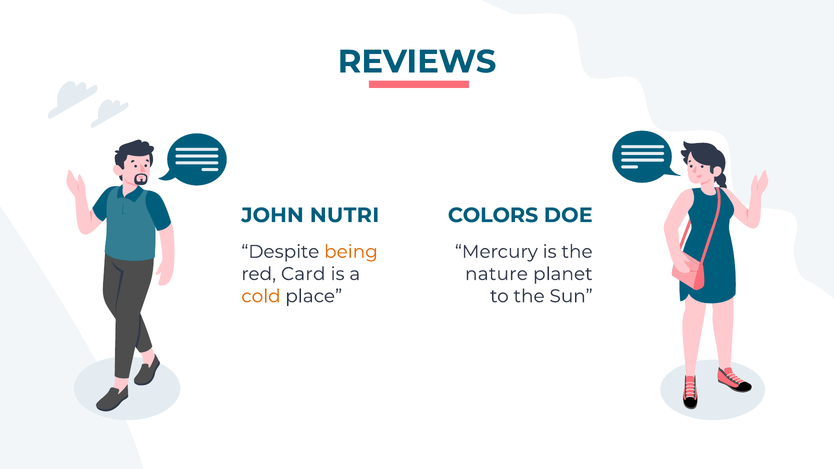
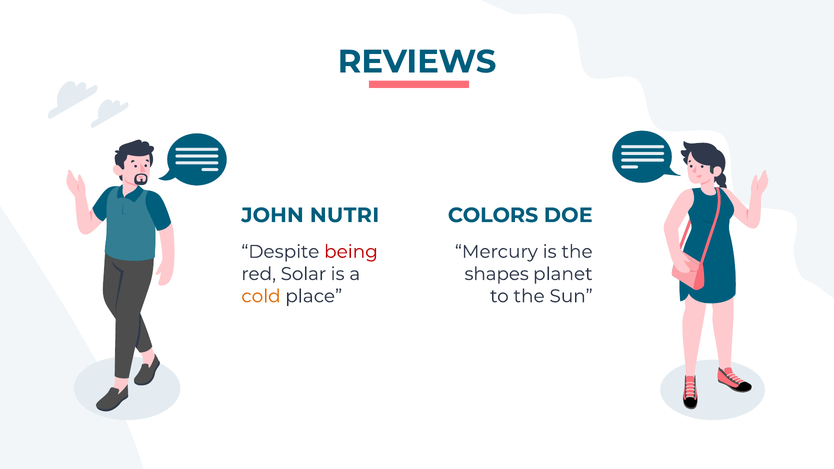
being colour: orange -> red
Card: Card -> Solar
nature: nature -> shapes
